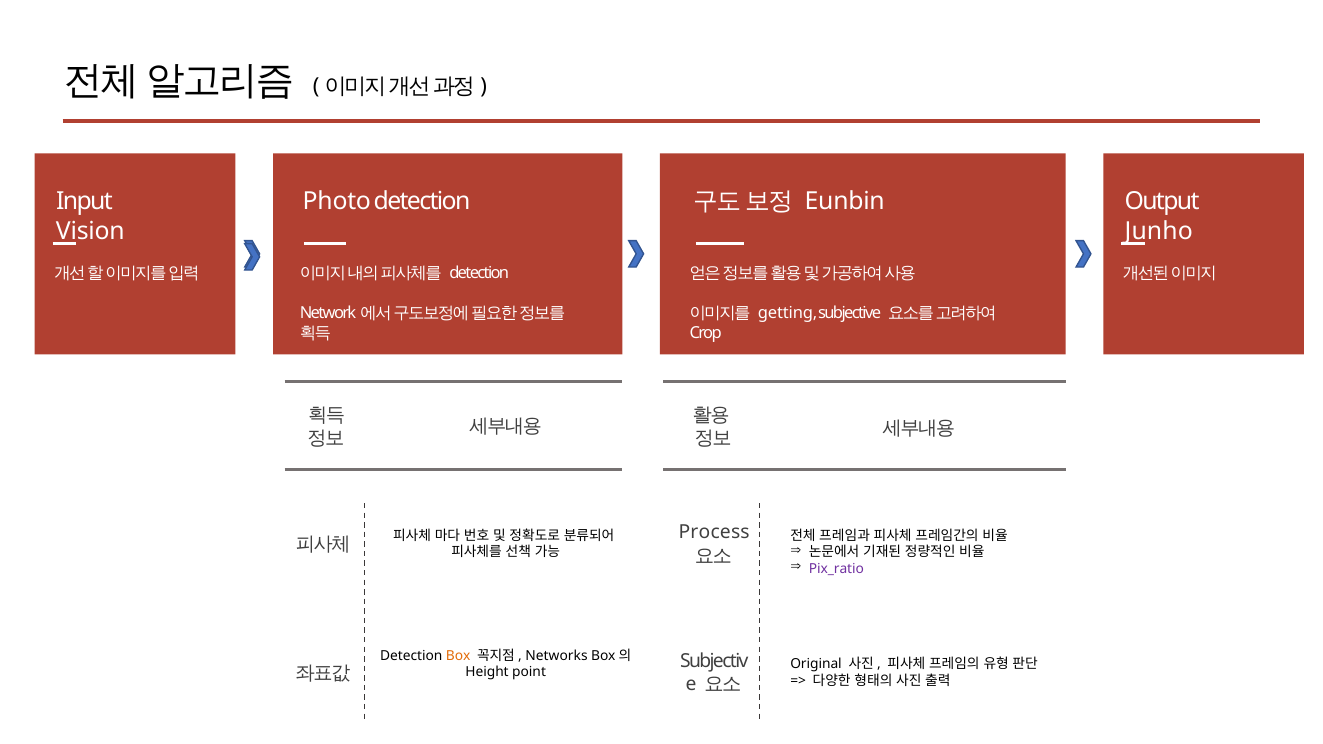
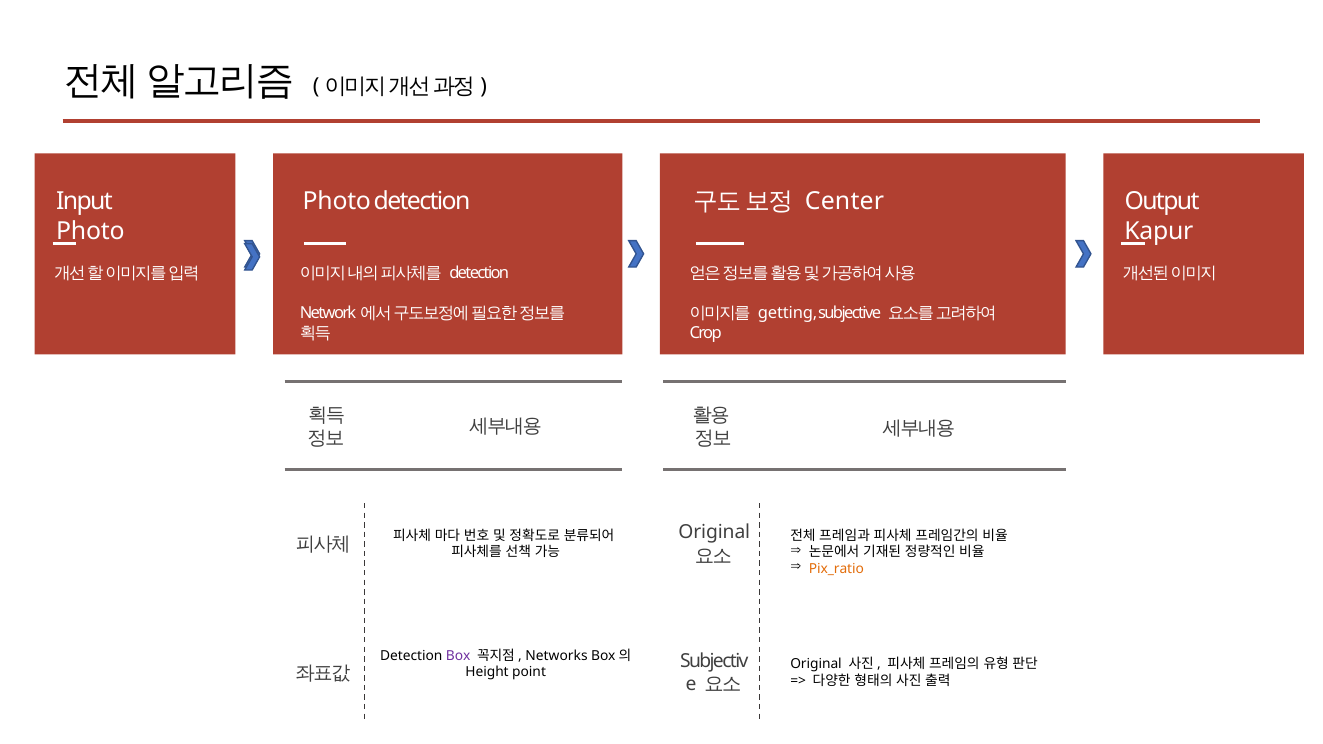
Eunbin: Eunbin -> Center
Vision at (90, 231): Vision -> Photo
Junho: Junho -> Kapur
Process at (714, 533): Process -> Original
Pix_ratio colour: purple -> orange
Box colour: orange -> purple
